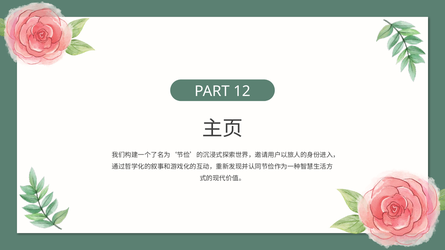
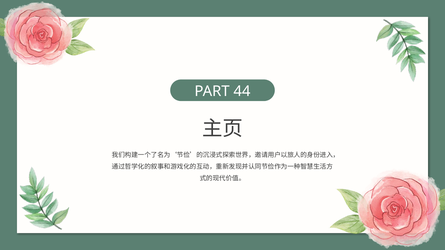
12: 12 -> 44
